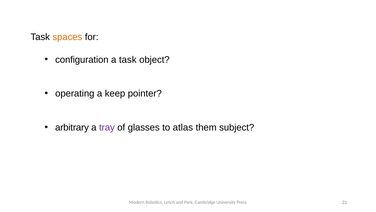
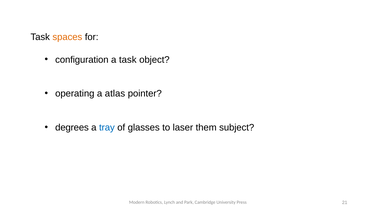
keep: keep -> atlas
arbitrary: arbitrary -> degrees
tray colour: purple -> blue
atlas: atlas -> laser
